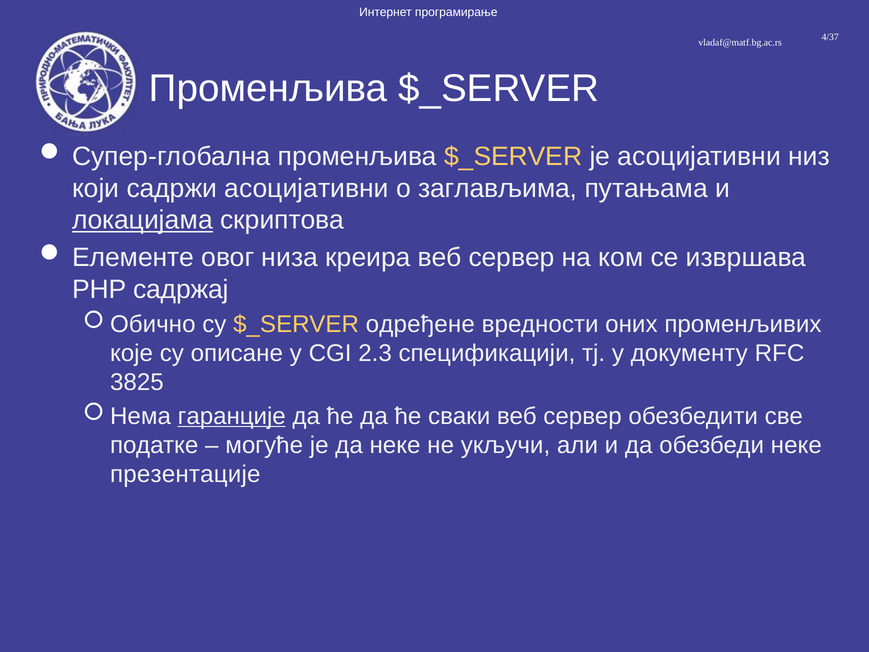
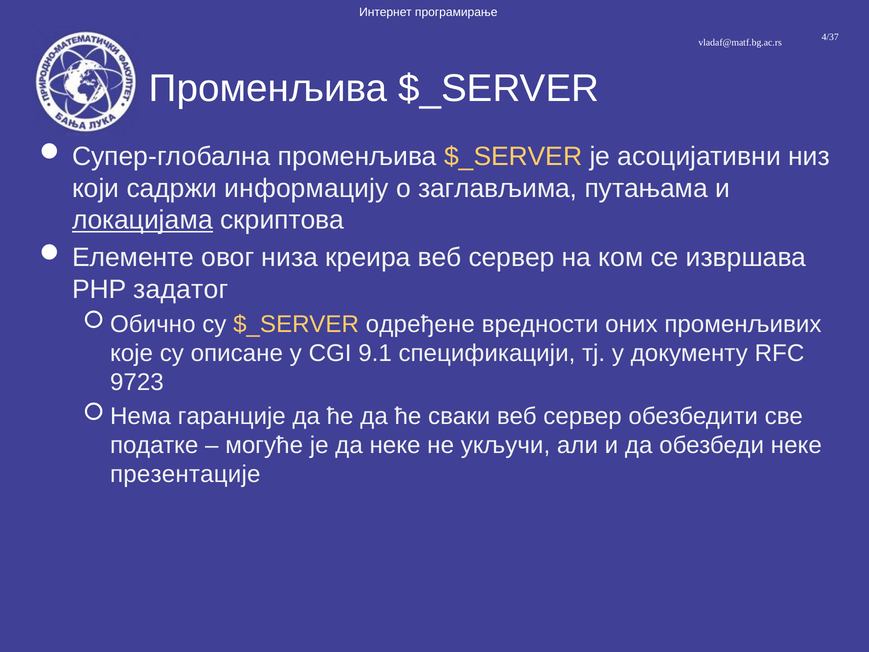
садржи асоцијативни: асоцијативни -> информацију
садржај: садржај -> задатог
2.3: 2.3 -> 9.1
3825: 3825 -> 9723
гаранције underline: present -> none
